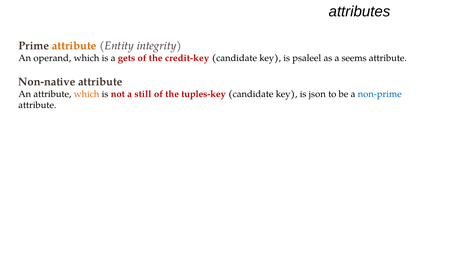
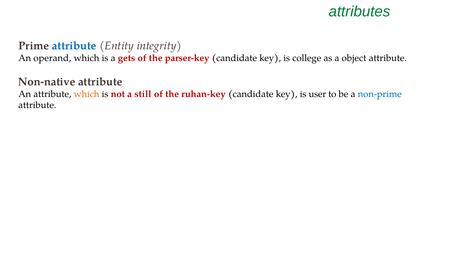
attributes colour: black -> green
attribute at (74, 46) colour: orange -> blue
credit-key: credit-key -> parser-key
psaleel: psaleel -> college
seems: seems -> object
tuples-key: tuples-key -> ruhan-key
json: json -> user
